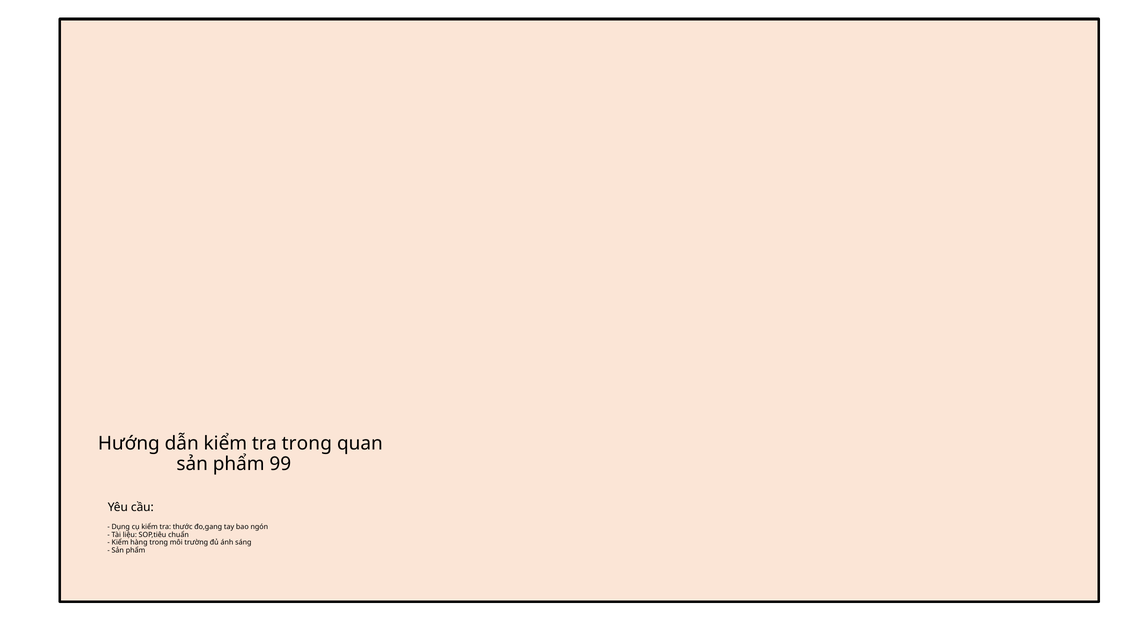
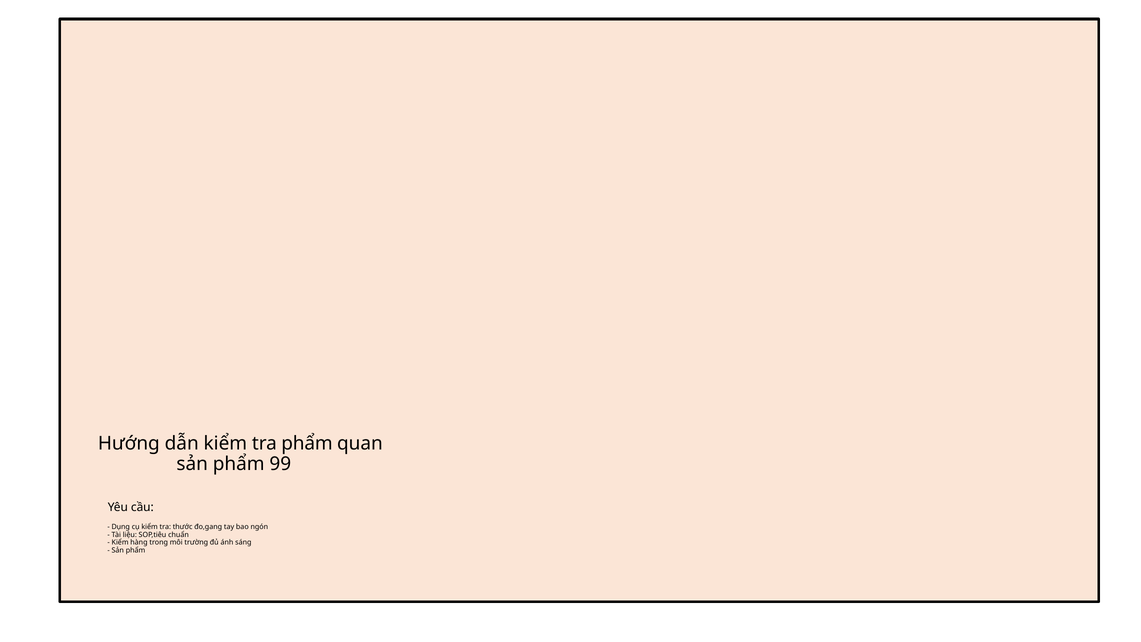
tra trong: trong -> phẩm
